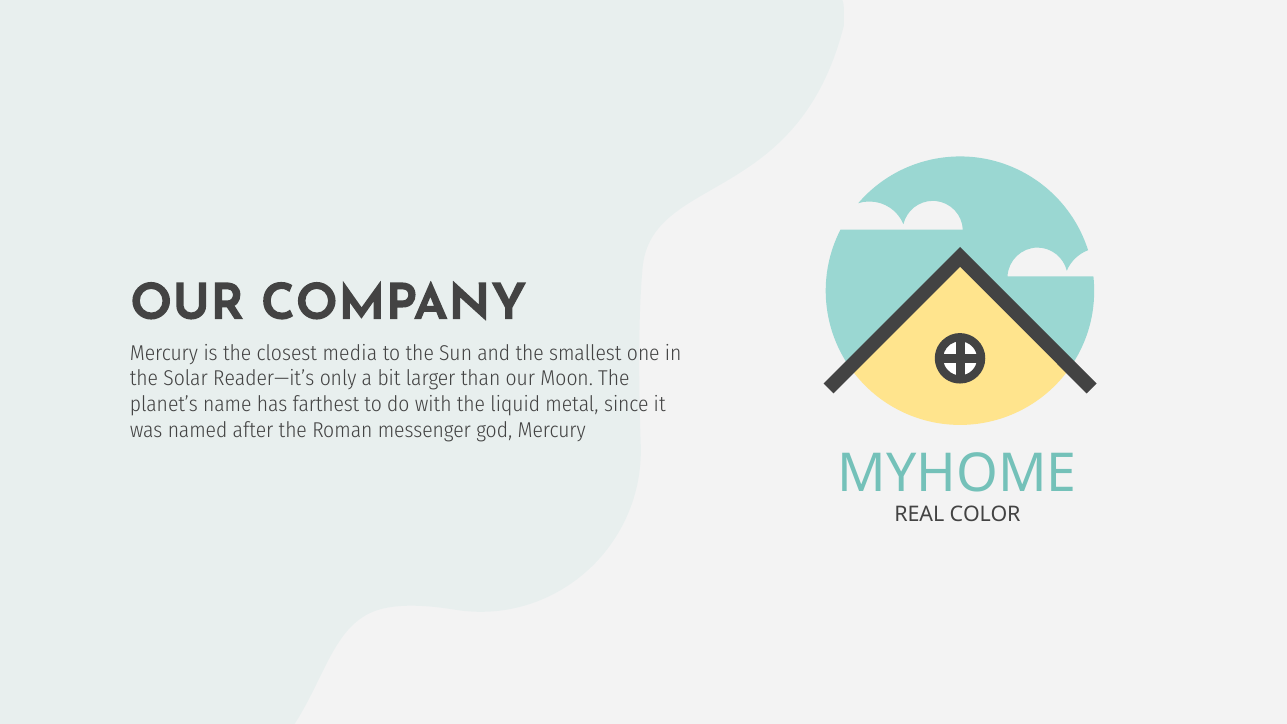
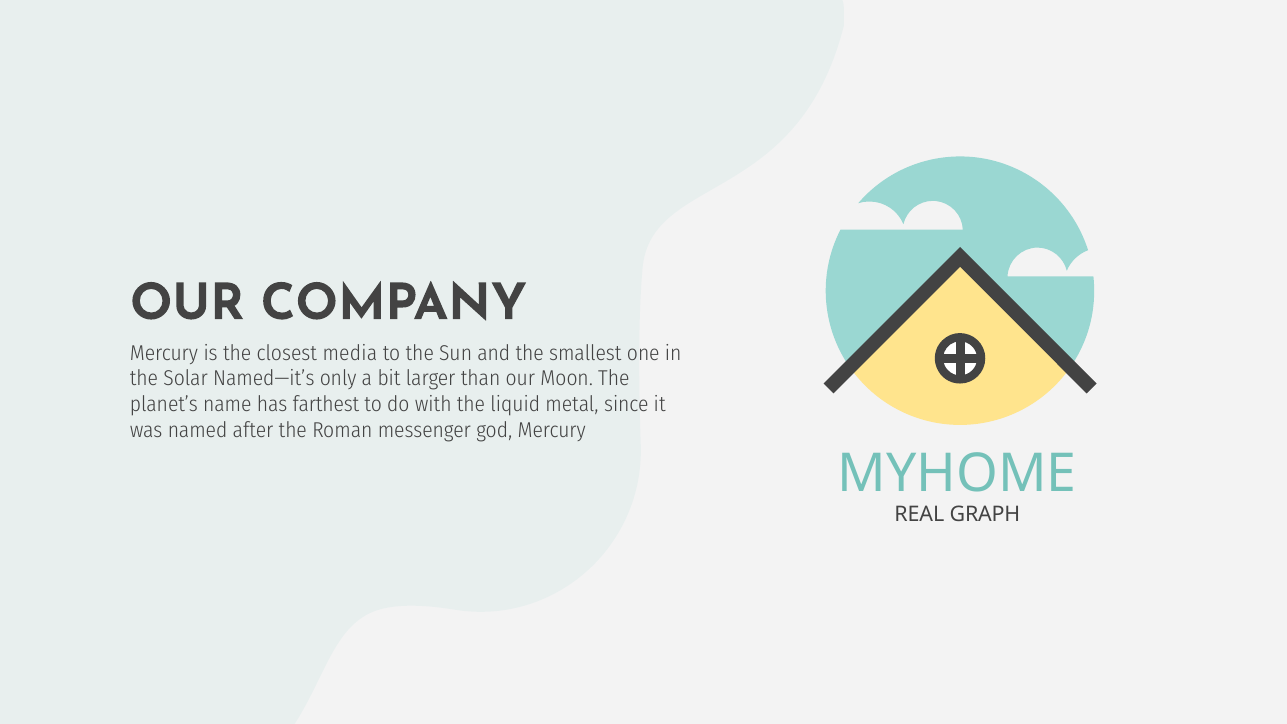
Reader—it’s: Reader—it’s -> Named—it’s
COLOR: COLOR -> GRAPH
